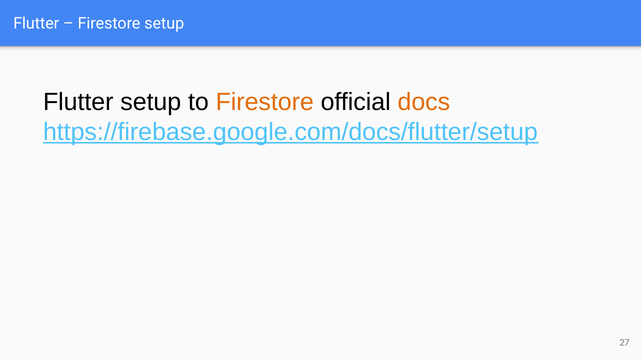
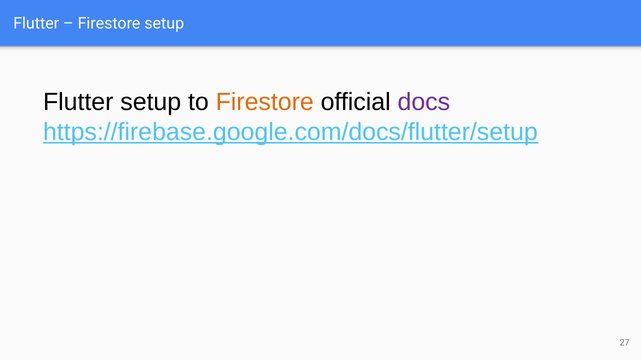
docs colour: orange -> purple
